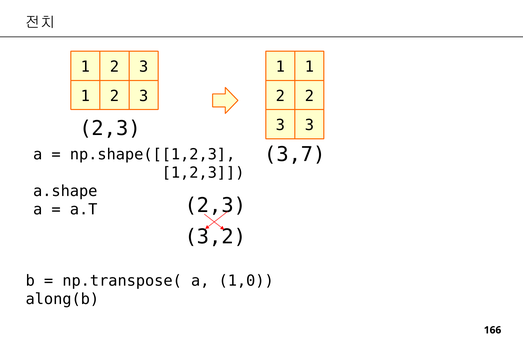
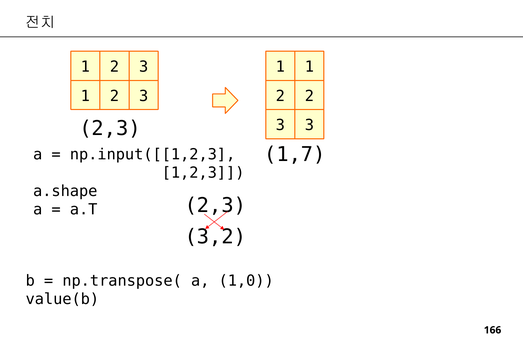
3,7: 3,7 -> 1,7
np.shape([[1,2,3: np.shape([[1,2,3 -> np.input([[1,2,3
along(b: along(b -> value(b
